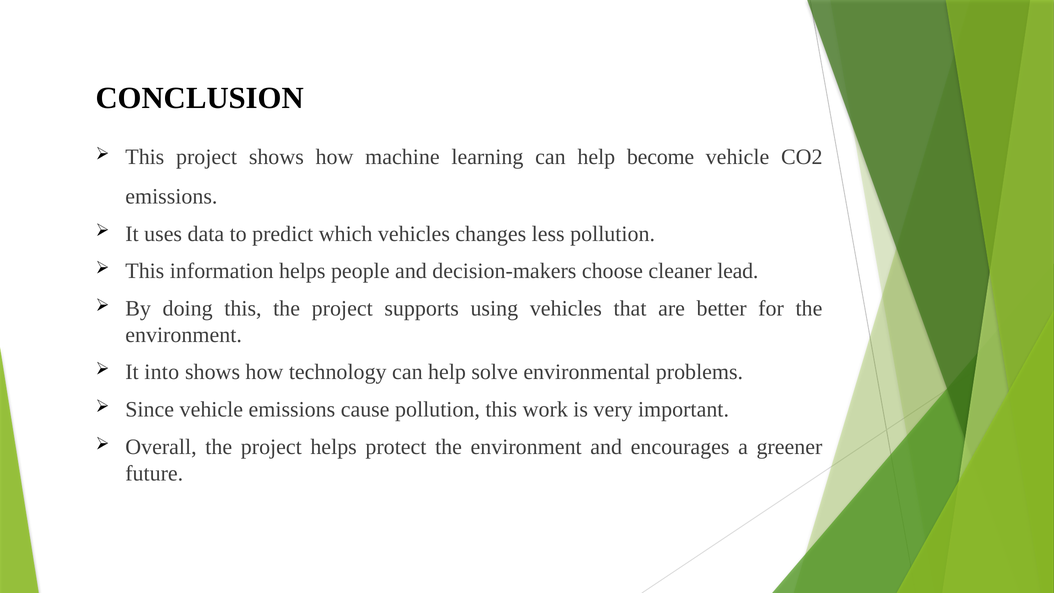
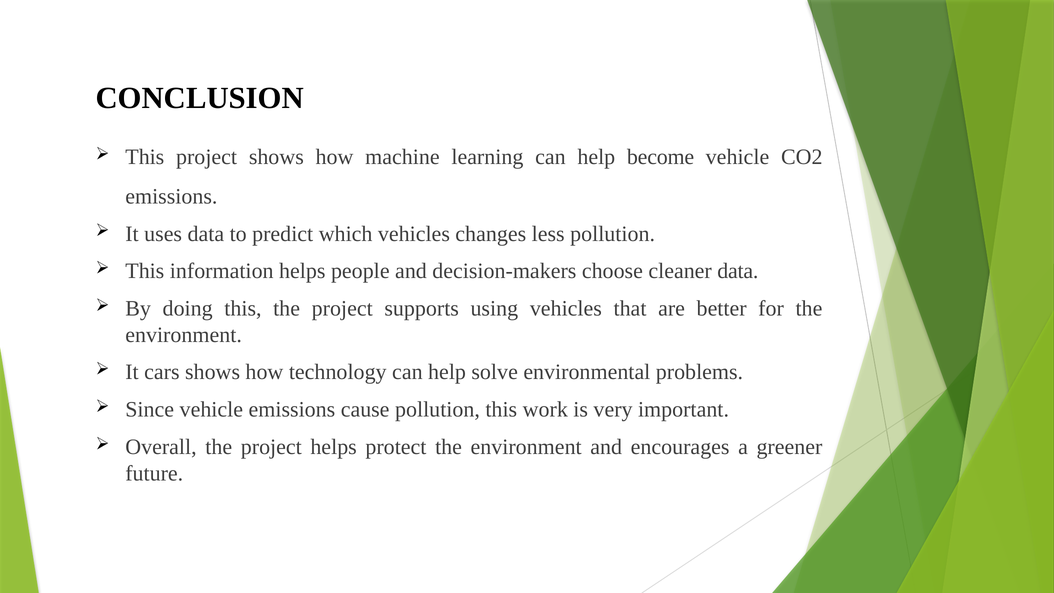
cleaner lead: lead -> data
into: into -> cars
